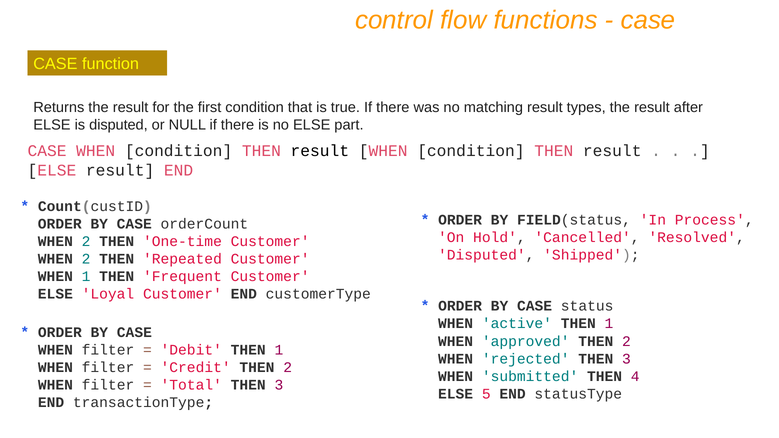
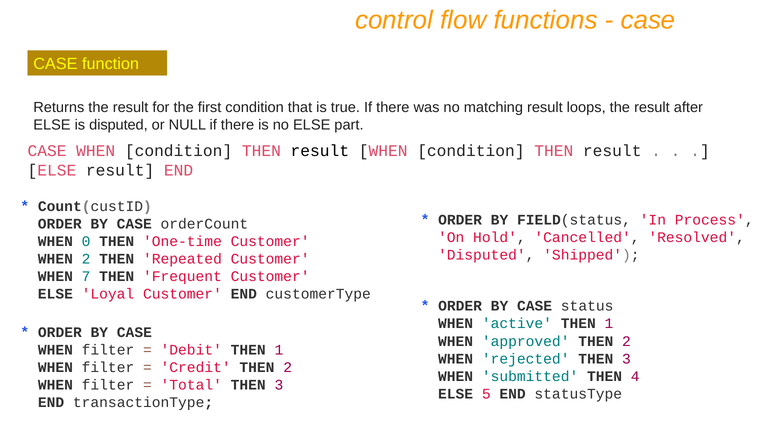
types: types -> loops
2 at (86, 241): 2 -> 0
WHEN 1: 1 -> 7
